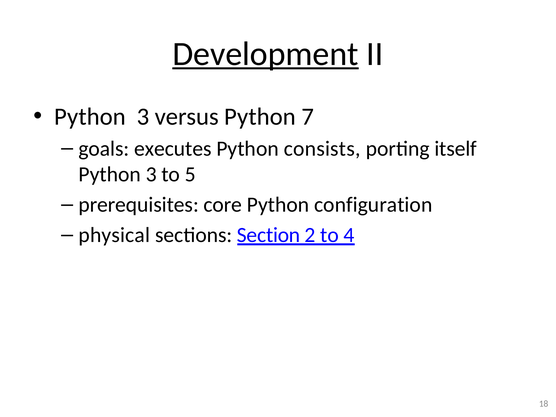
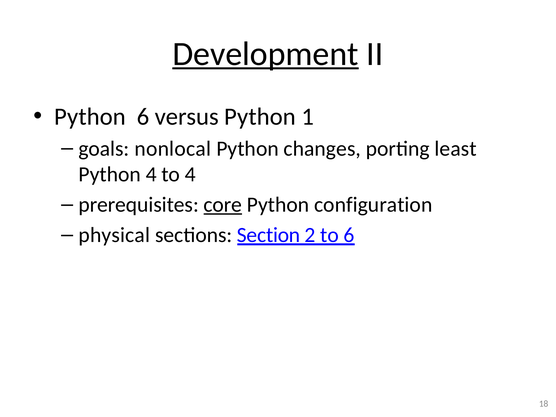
3 at (143, 117): 3 -> 6
7: 7 -> 1
executes: executes -> nonlocal
consists: consists -> changes
itself: itself -> least
3 at (151, 175): 3 -> 4
to 5: 5 -> 4
core underline: none -> present
to 4: 4 -> 6
